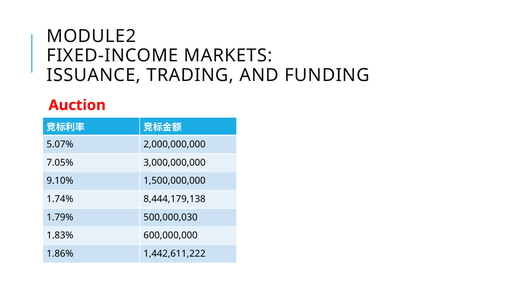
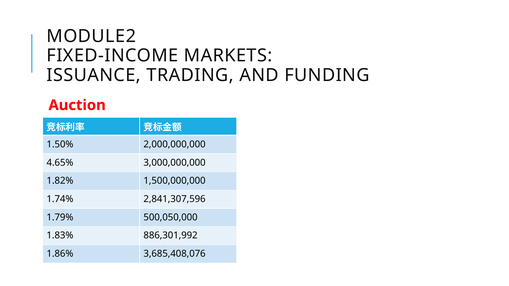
5.07%: 5.07% -> 1.50%
7.05%: 7.05% -> 4.65%
9.10%: 9.10% -> 1.82%
8,444,179,138: 8,444,179,138 -> 2,841,307,596
500,000,030: 500,000,030 -> 500,050,000
600,000,000: 600,000,000 -> 886,301,992
1,442,611,222: 1,442,611,222 -> 3,685,408,076
